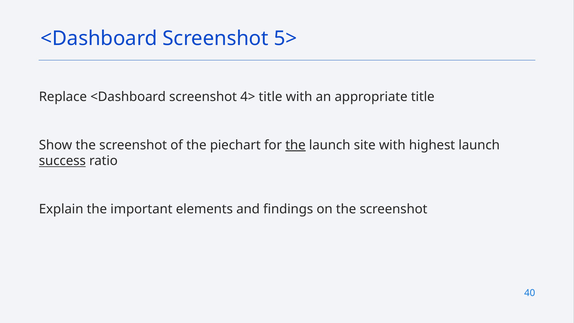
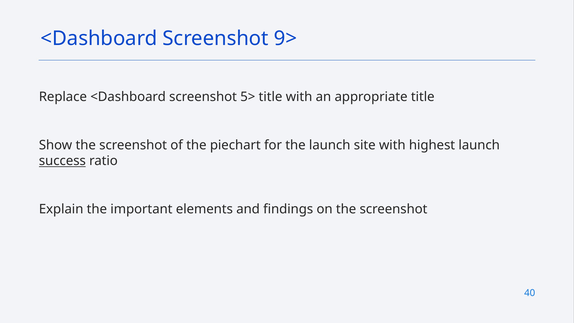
5>: 5> -> 9>
4>: 4> -> 5>
the at (295, 145) underline: present -> none
